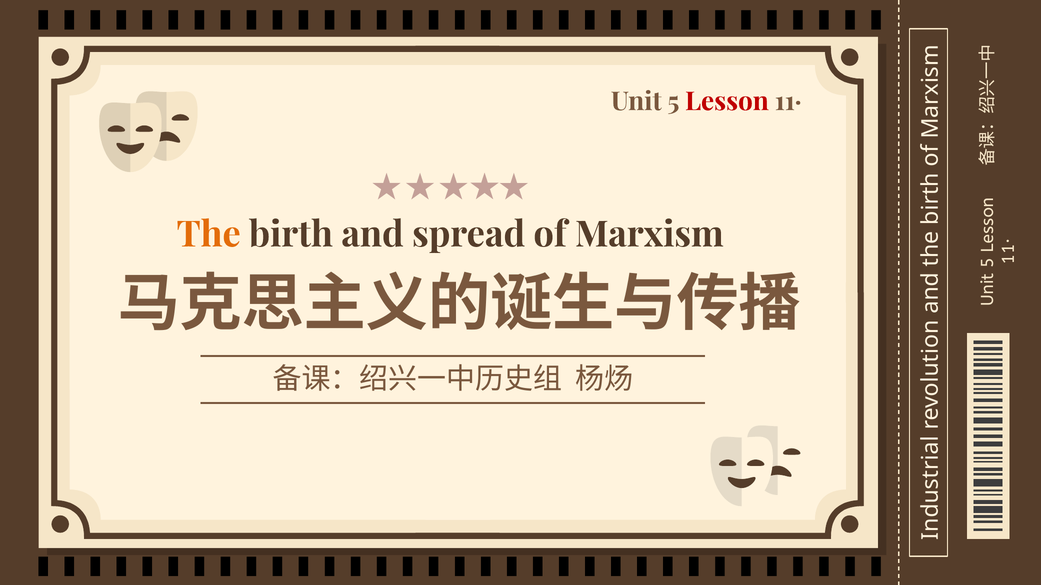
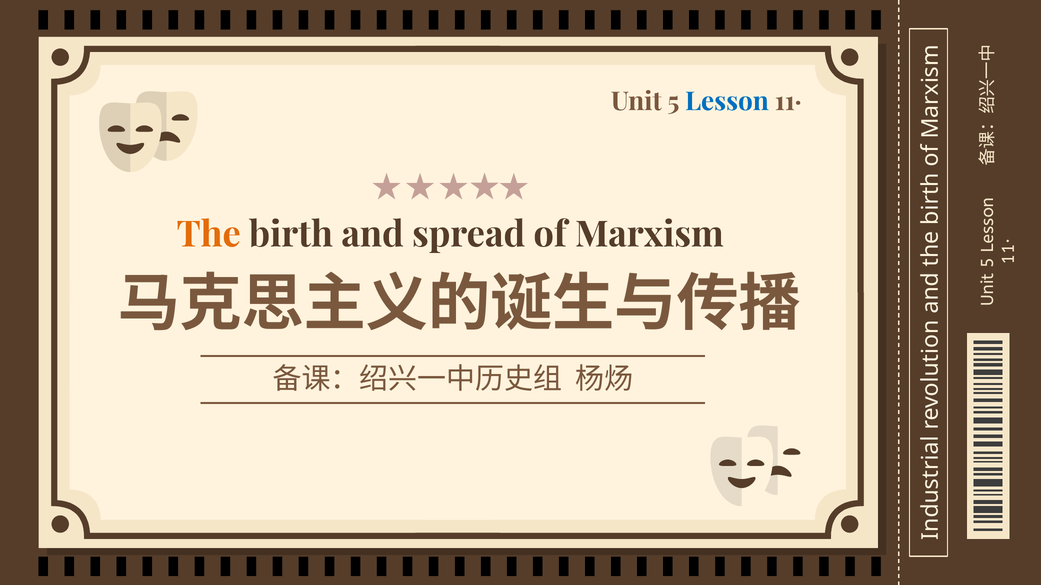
Lesson colour: red -> blue
